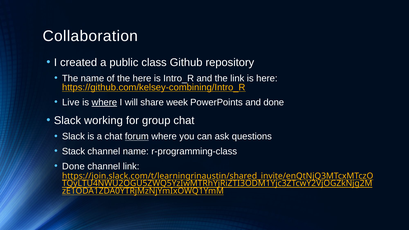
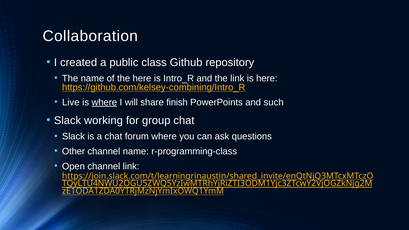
week: week -> finish
and done: done -> such
forum underline: present -> none
Stack: Stack -> Other
Done at (73, 167): Done -> Open
